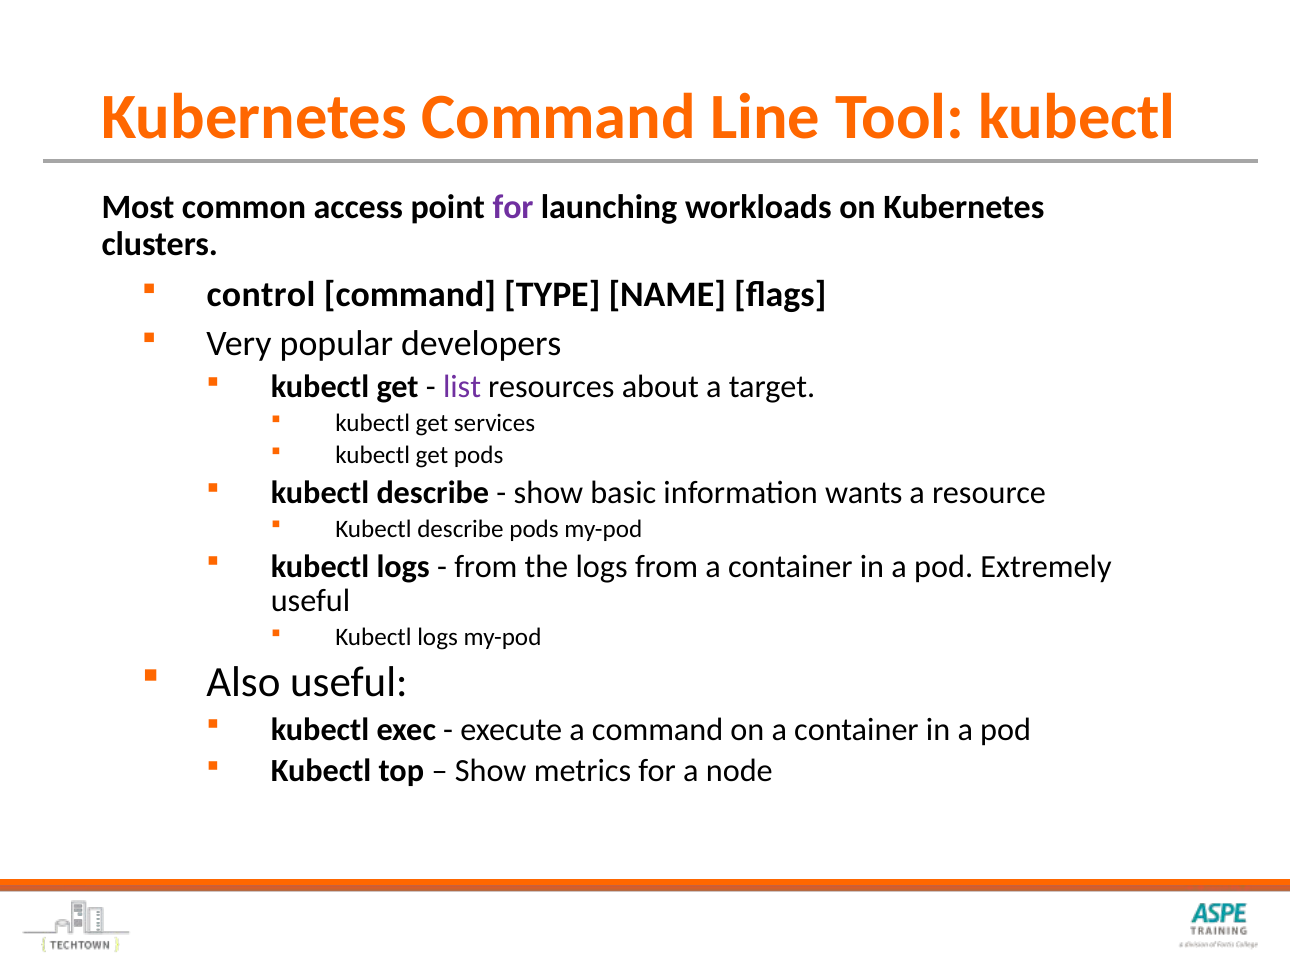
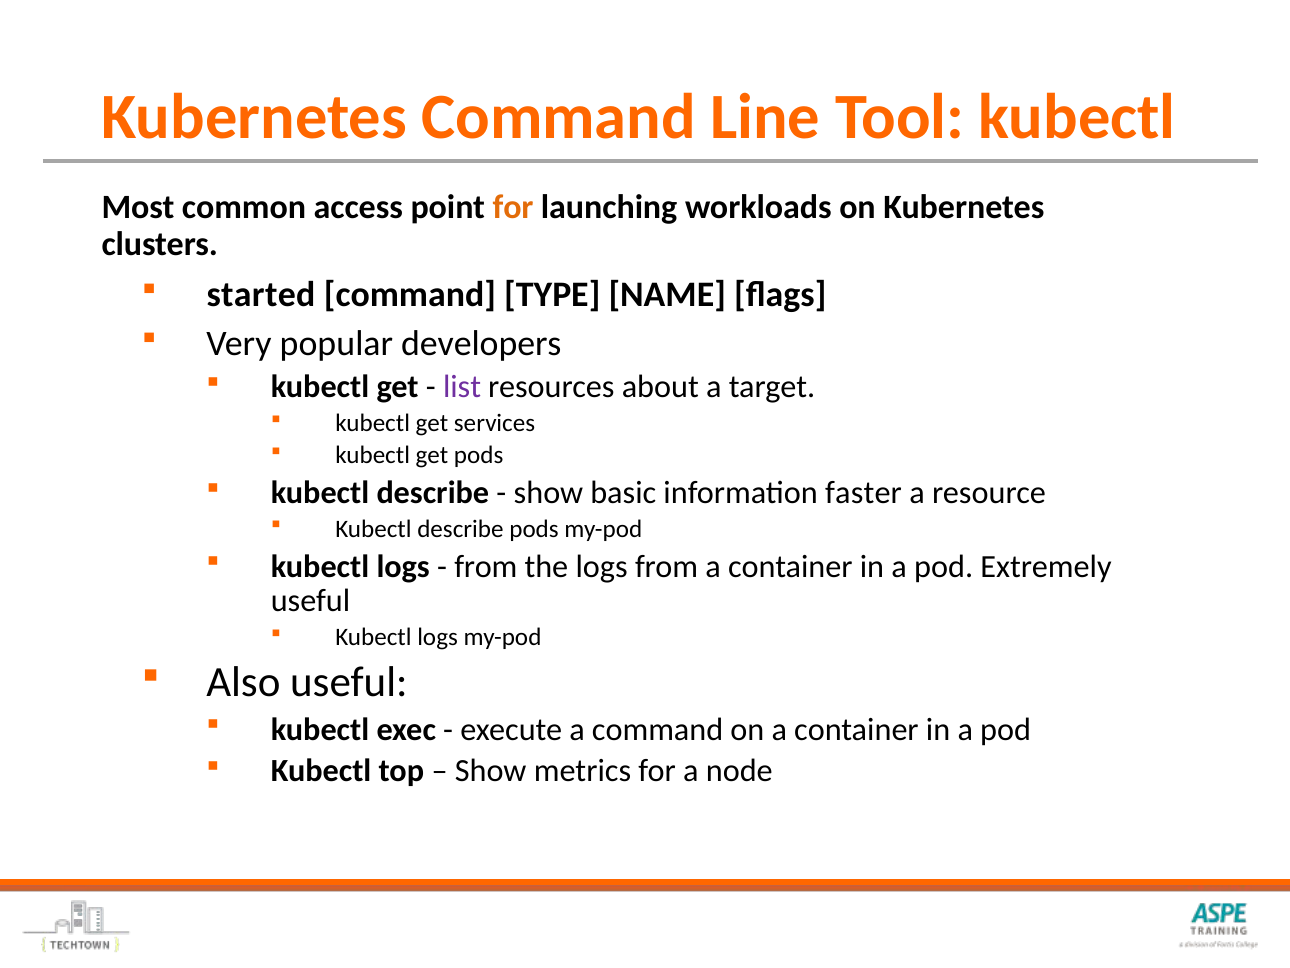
for at (513, 207) colour: purple -> orange
control: control -> started
wants: wants -> faster
